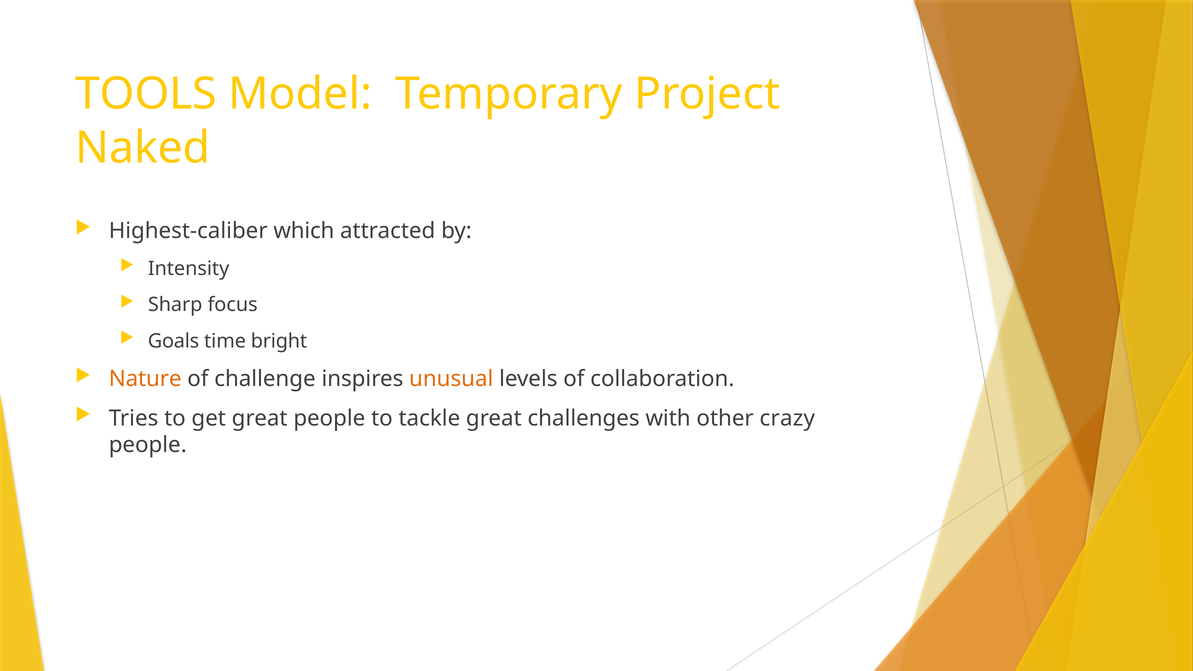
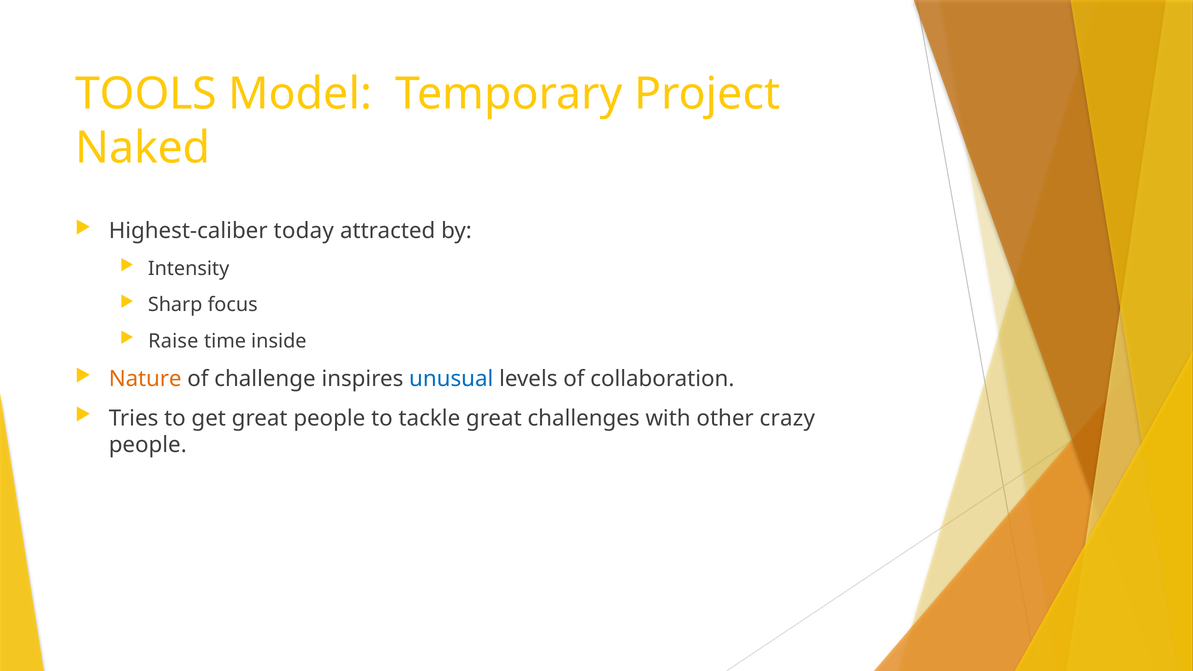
which: which -> today
Goals: Goals -> Raise
bright: bright -> inside
unusual colour: orange -> blue
